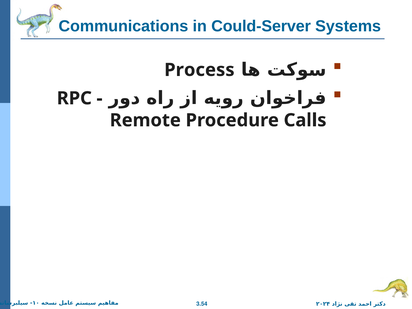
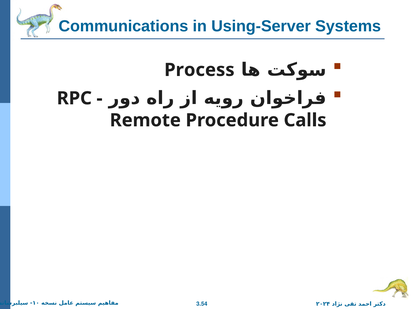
Could-Server: Could-Server -> Using-Server
